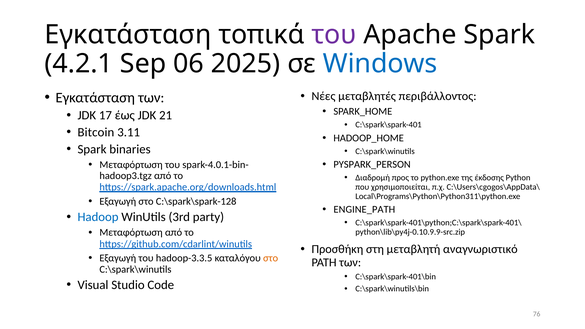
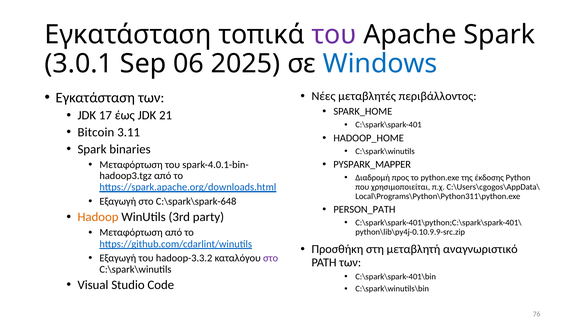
4.2.1: 4.2.1 -> 3.0.1
PYSPARK_PERSON: PYSPARK_PERSON -> PYSPARK_MAPPER
C:\spark\spark-128: C:\spark\spark-128 -> C:\spark\spark-648
ENGINE_PATH: ENGINE_PATH -> PERSON_PATH
Hadoop colour: blue -> orange
hadoop-3.3.5: hadoop-3.3.5 -> hadoop-3.3.2
στο at (271, 258) colour: orange -> purple
